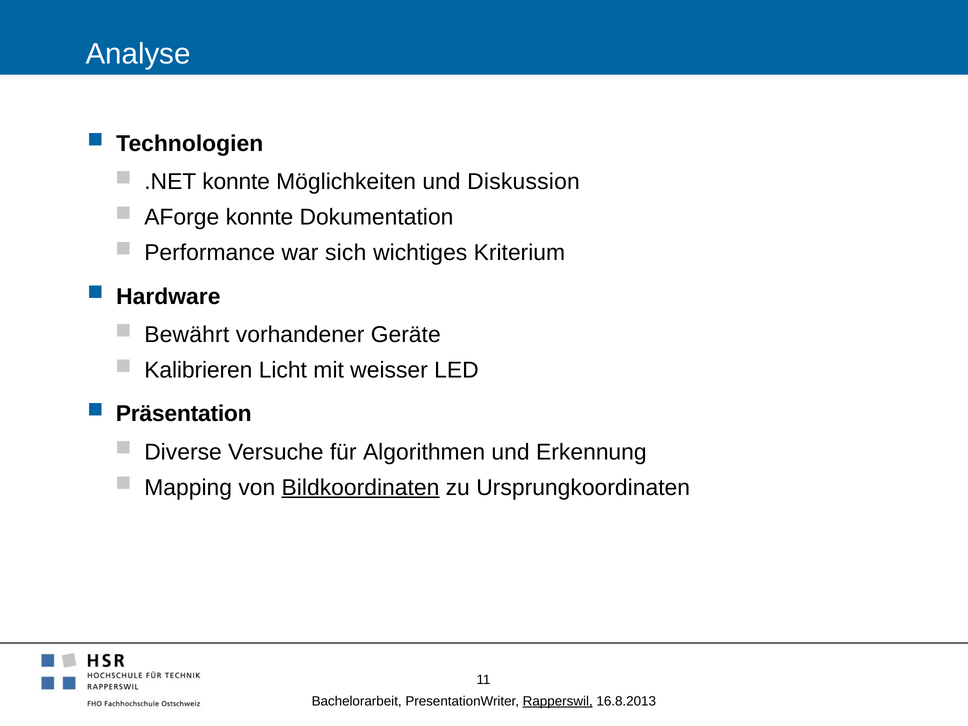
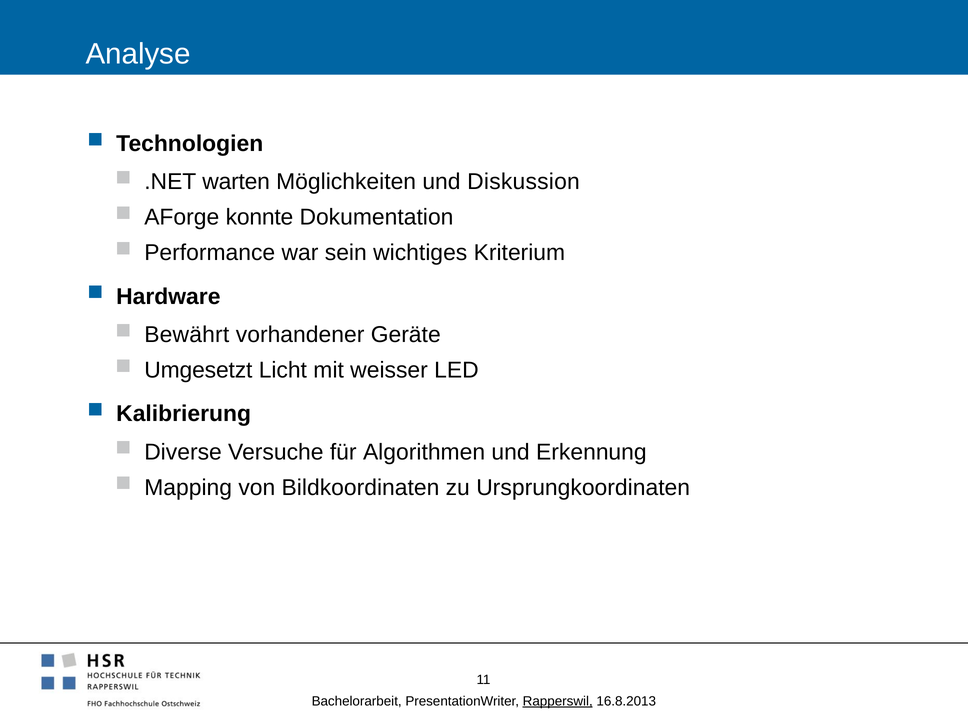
.NET konnte: konnte -> warten
sich: sich -> sein
Kalibrieren: Kalibrieren -> Umgesetzt
Präsentation: Präsentation -> Kalibrierung
Bildkoordinaten underline: present -> none
